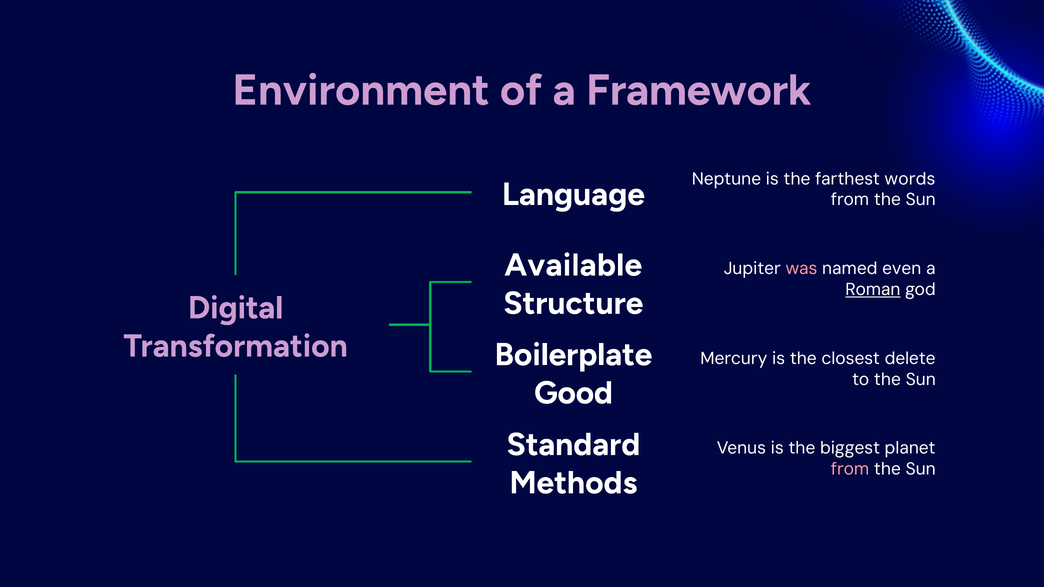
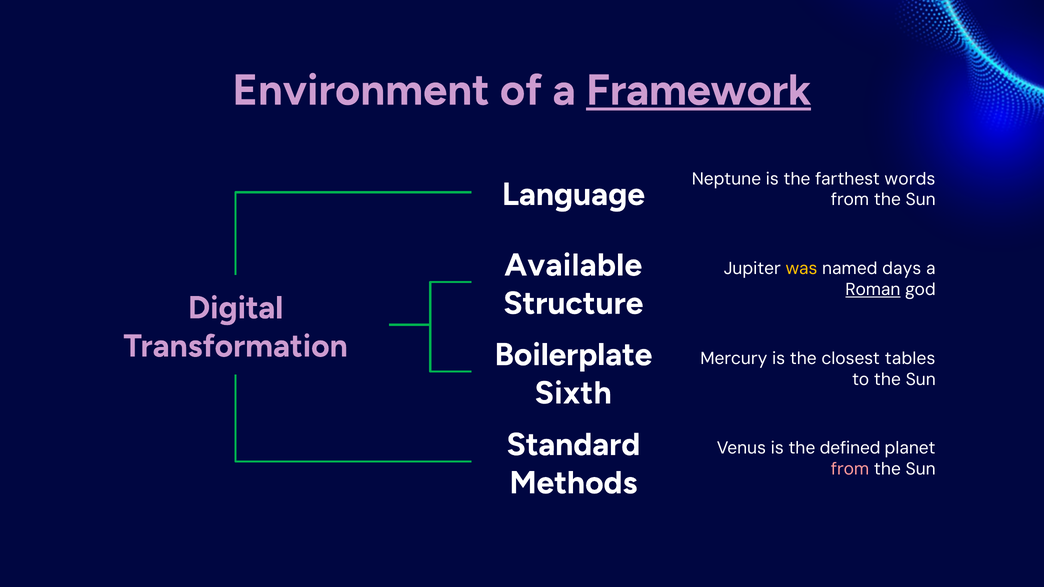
Framework underline: none -> present
was colour: pink -> yellow
even: even -> days
delete: delete -> tables
Good: Good -> Sixth
biggest: biggest -> defined
